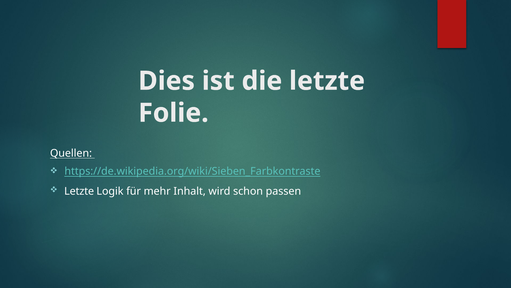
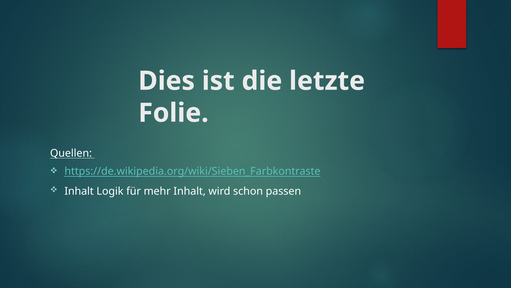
Letzte at (79, 191): Letzte -> Inhalt
